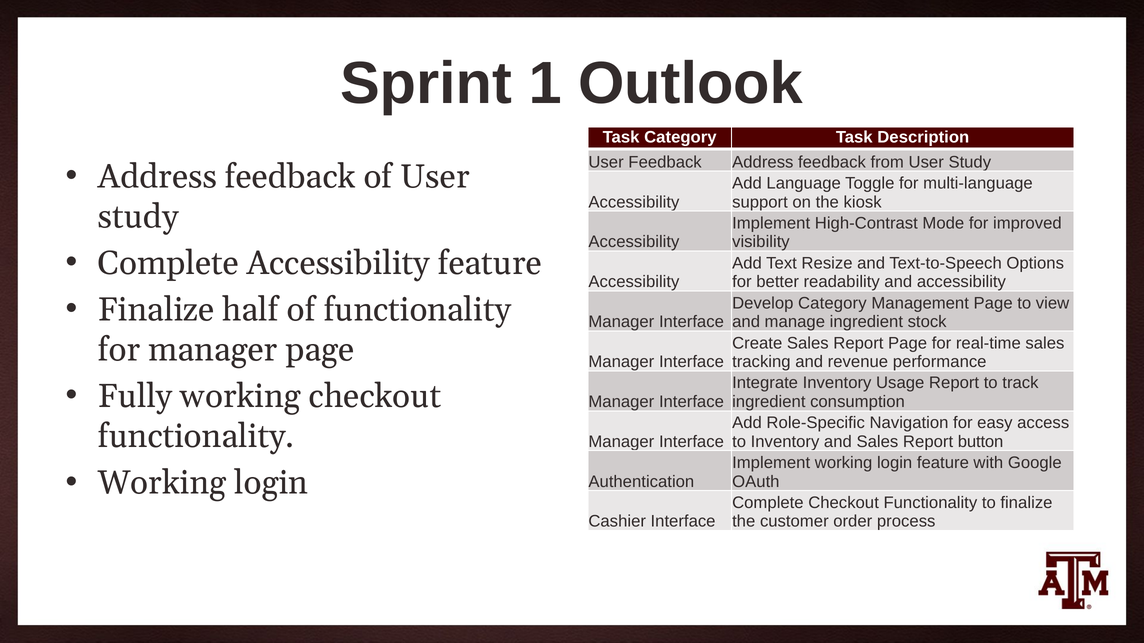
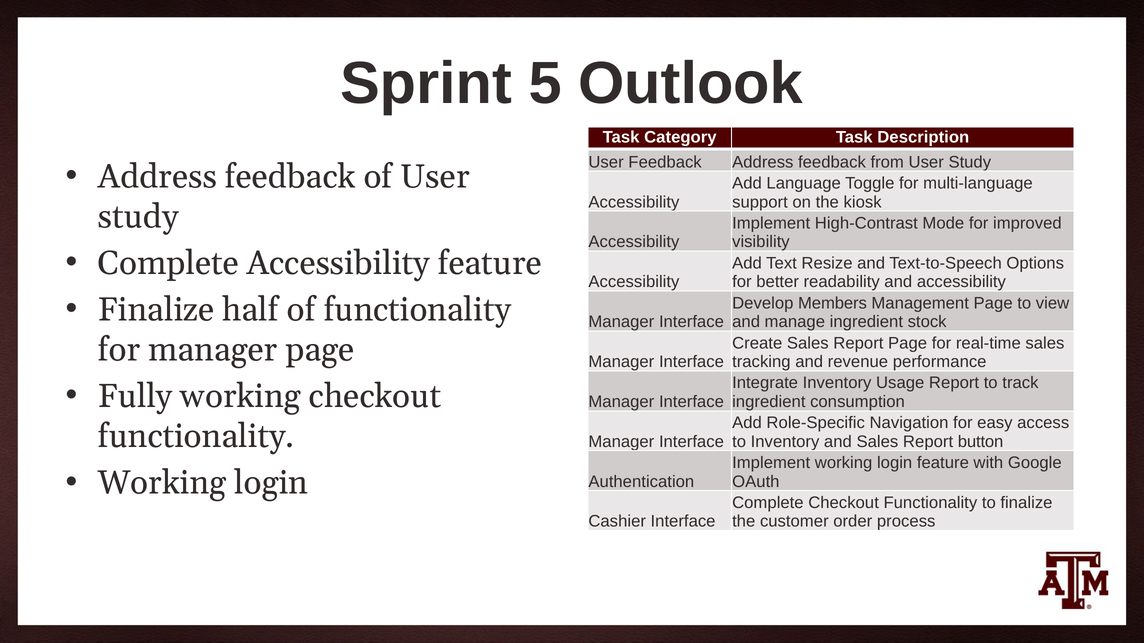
1: 1 -> 5
Develop Category: Category -> Members
